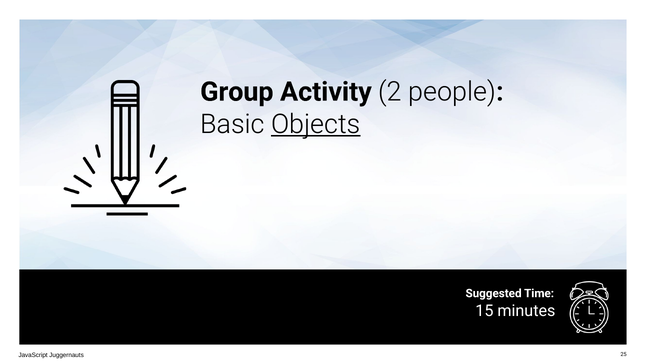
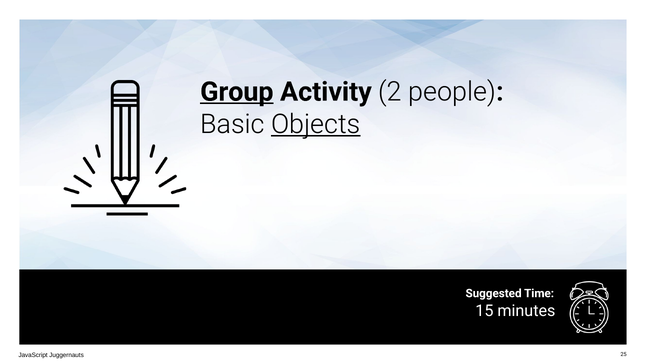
Group underline: none -> present
